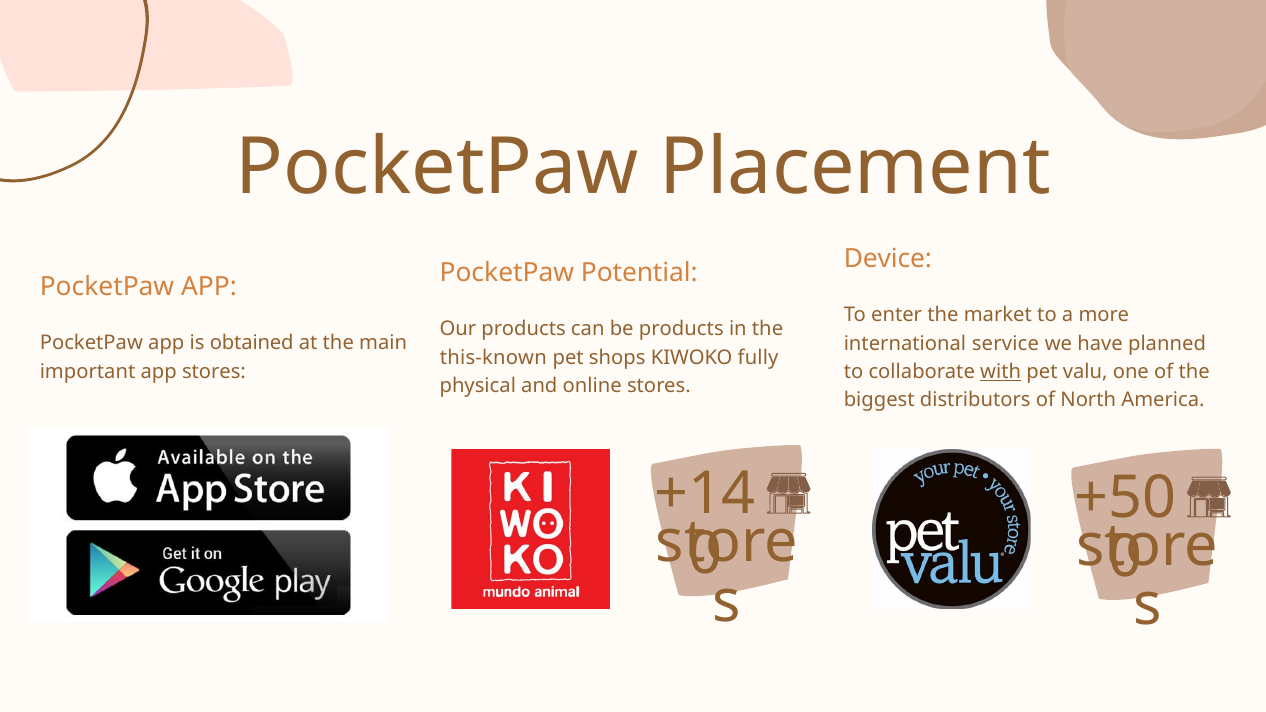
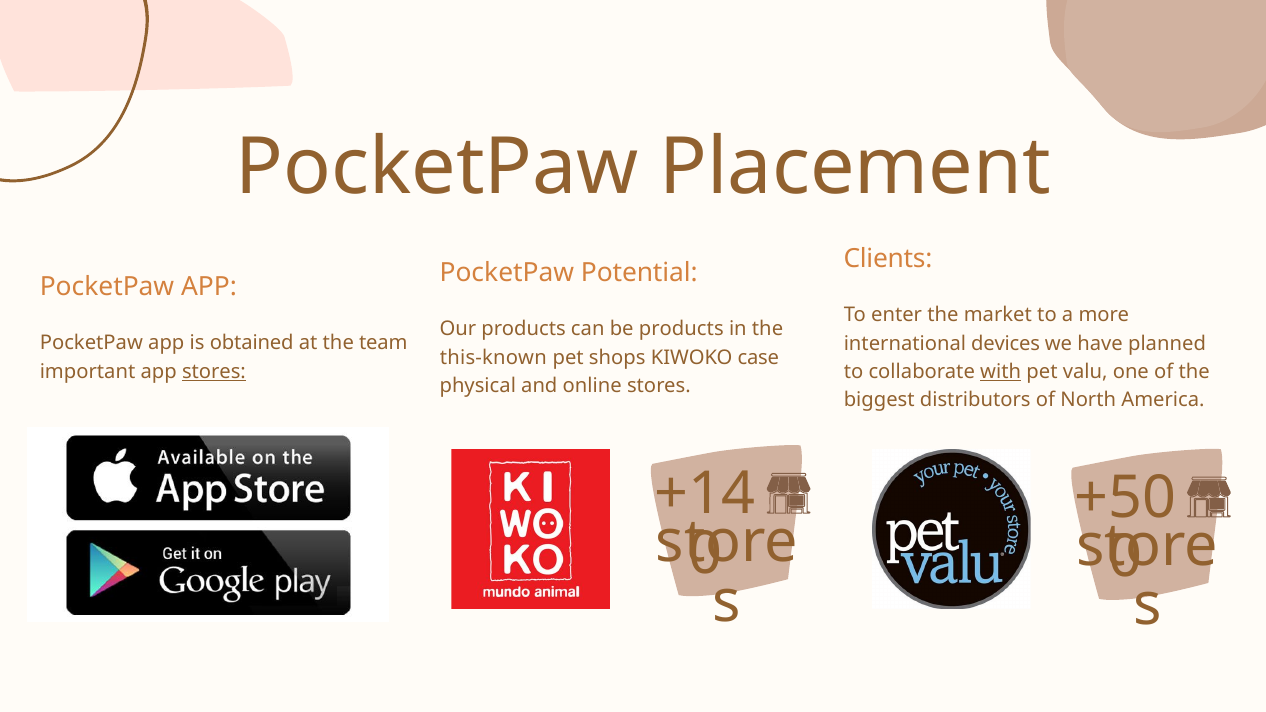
Device: Device -> Clients
main: main -> team
service: service -> devices
fully: fully -> case
stores at (214, 372) underline: none -> present
